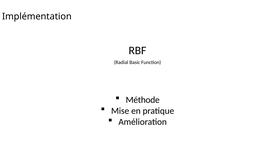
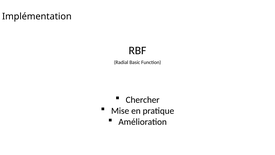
Méthode: Méthode -> Chercher
